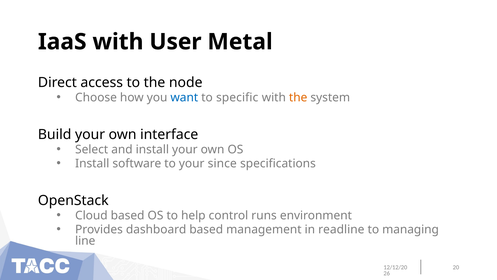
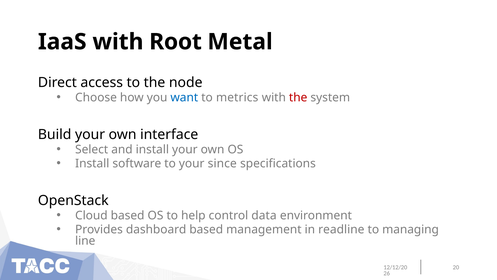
User: User -> Root
specific: specific -> metrics
the at (298, 98) colour: orange -> red
runs: runs -> data
